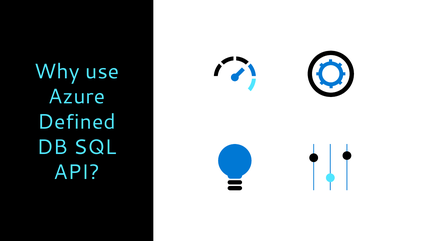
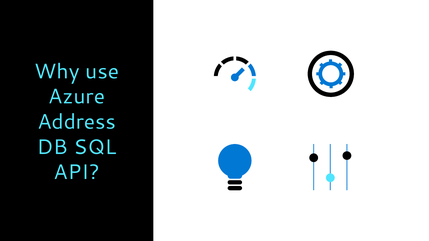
Defined: Defined -> Address
